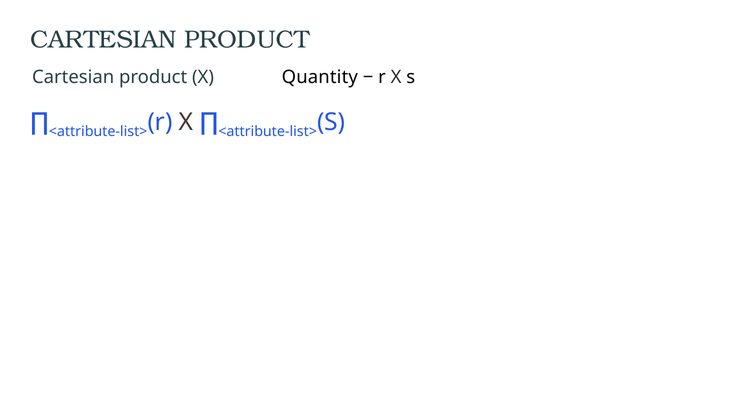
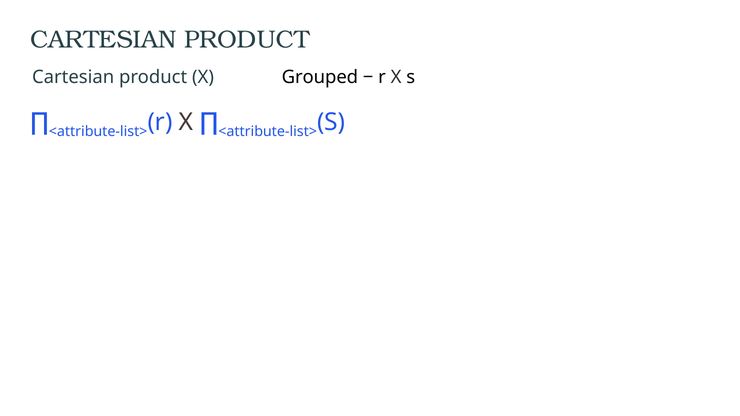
Quantity: Quantity -> Grouped
